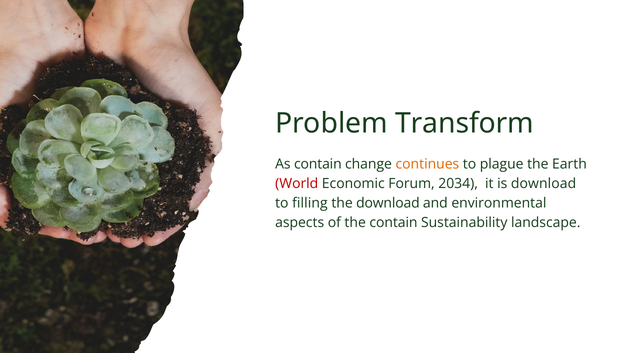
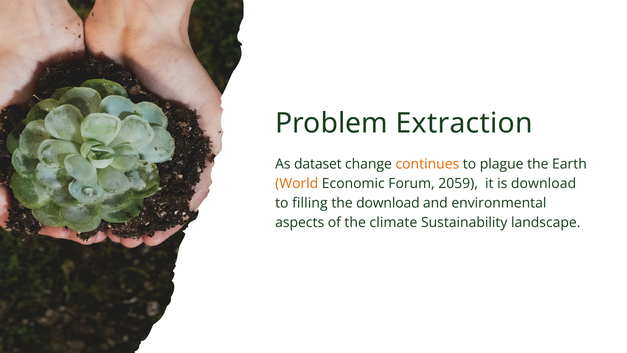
Transform: Transform -> Extraction
As contain: contain -> dataset
World colour: red -> orange
2034: 2034 -> 2059
the contain: contain -> climate
